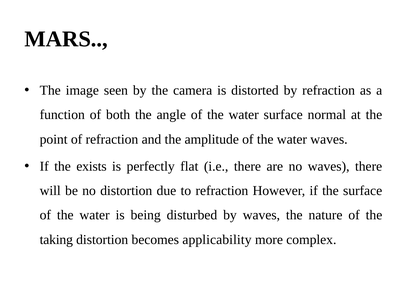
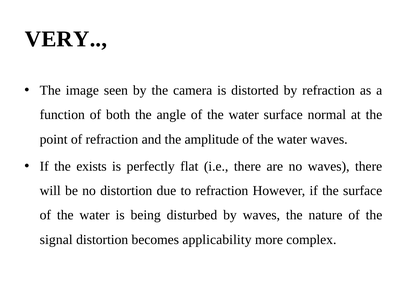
MARS: MARS -> VERY
taking: taking -> signal
